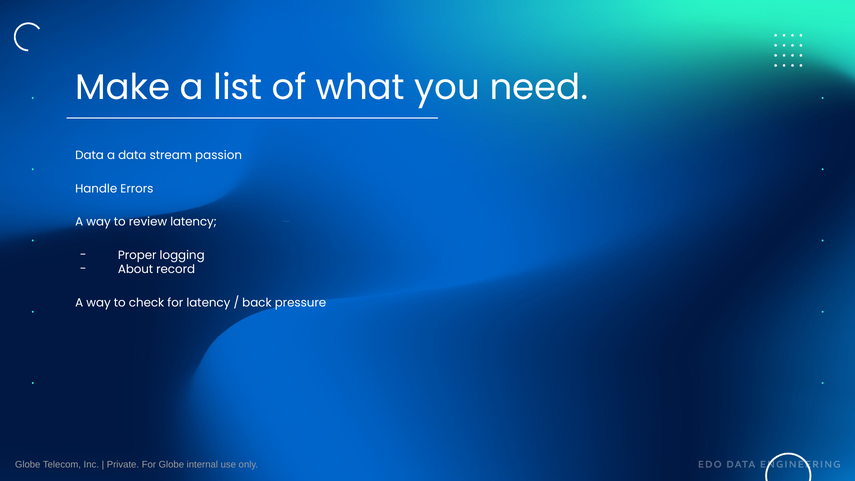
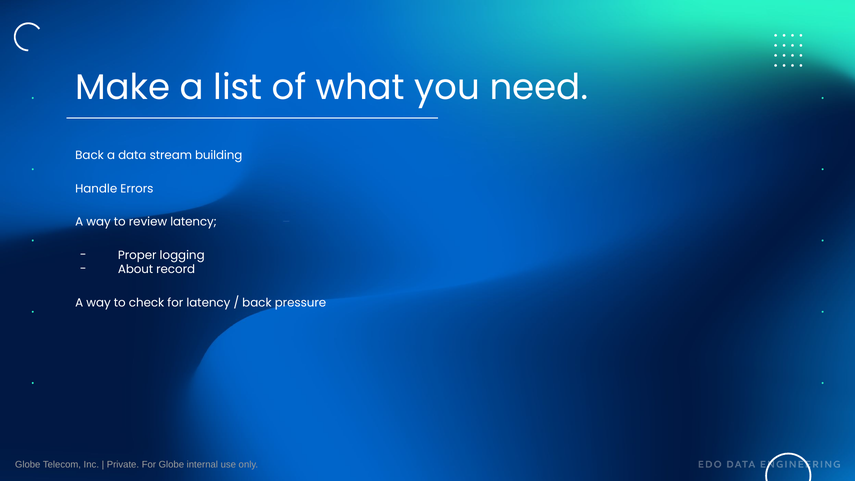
Data at (90, 155): Data -> Back
passion: passion -> building
